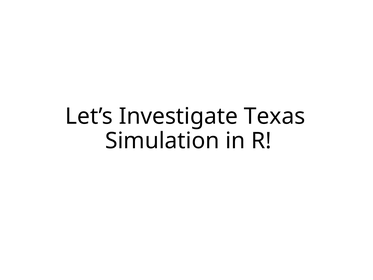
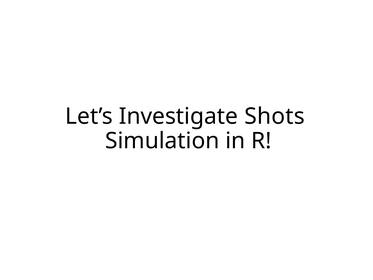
Texas: Texas -> Shots
